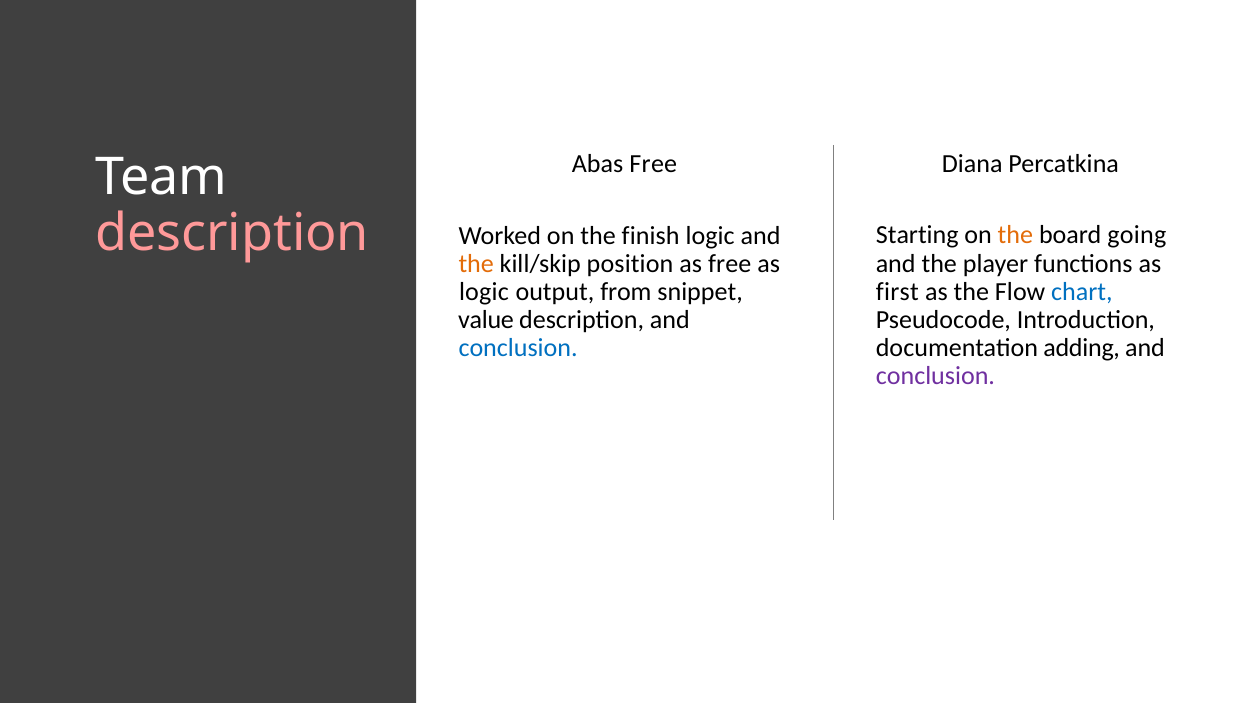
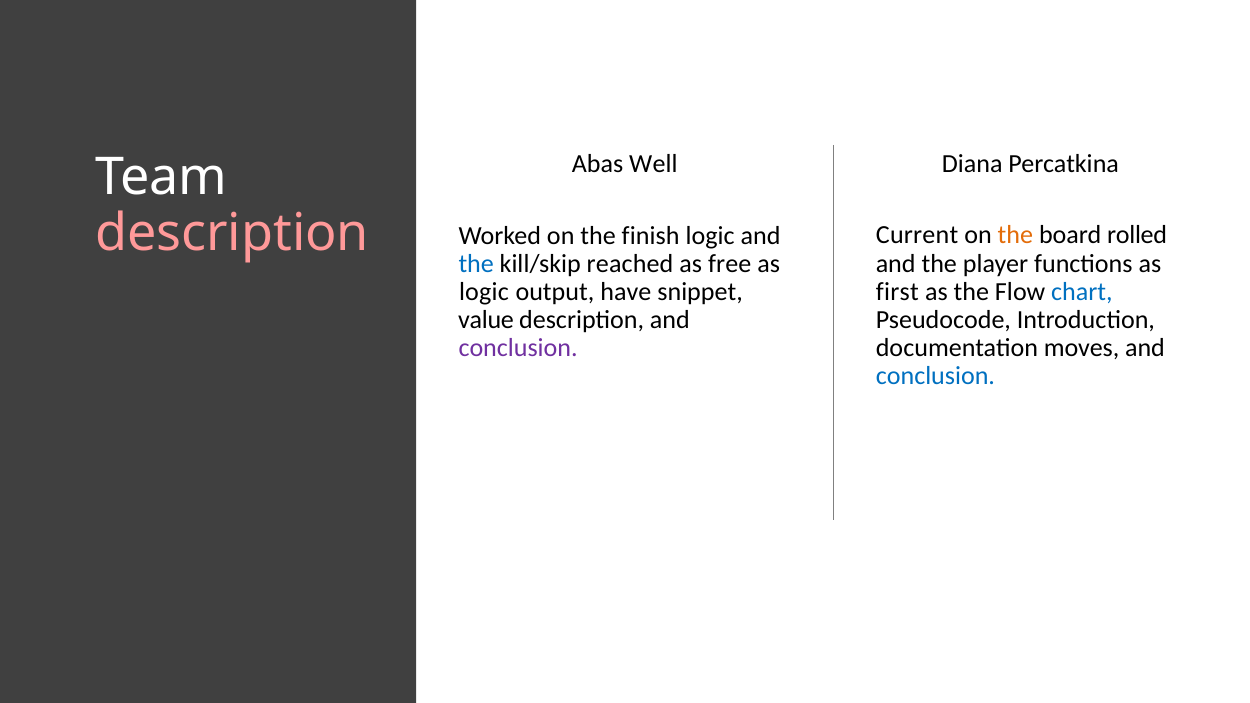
Abas Free: Free -> Well
Starting: Starting -> Current
going: going -> rolled
the at (476, 264) colour: orange -> blue
position: position -> reached
from: from -> have
conclusion at (518, 348) colour: blue -> purple
adding: adding -> moves
conclusion at (935, 376) colour: purple -> blue
